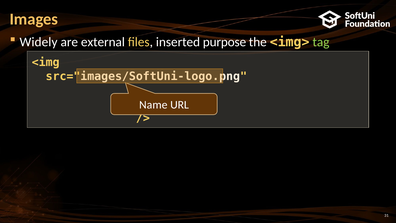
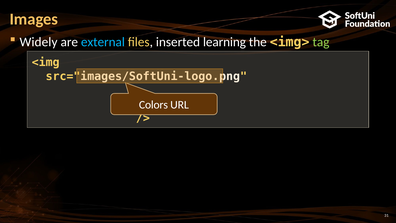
external colour: white -> light blue
purpose: purpose -> learning
Name: Name -> Colors
